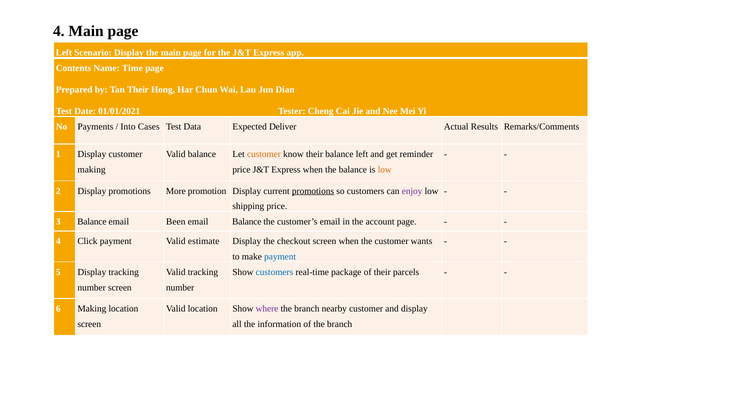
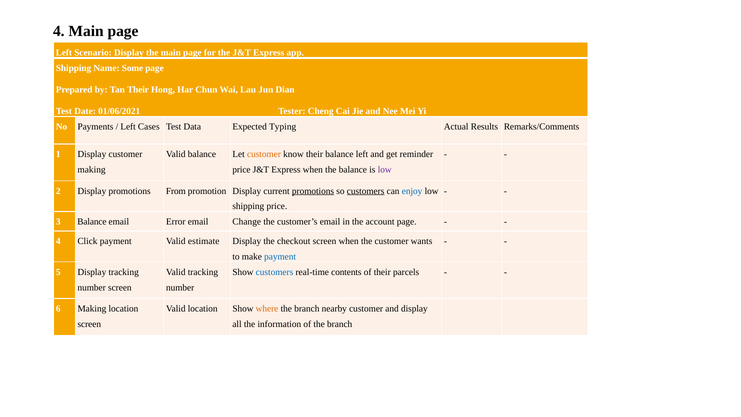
Contents at (74, 68): Contents -> Shipping
Time: Time -> Some
01/01/2021: 01/01/2021 -> 01/06/2021
Into at (128, 127): Into -> Left
Deliver: Deliver -> Typing
low at (385, 170) colour: orange -> purple
More: More -> From
customers at (366, 191) underline: none -> present
enjoy colour: purple -> blue
Been: Been -> Error
email Balance: Balance -> Change
package: package -> contents
where colour: purple -> orange
